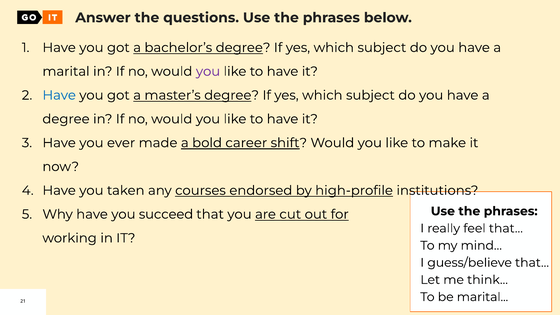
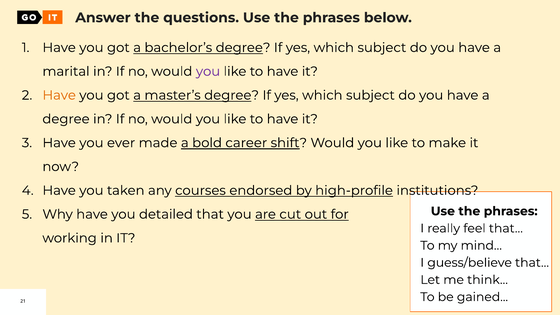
Have at (59, 95) colour: blue -> orange
succeed: succeed -> detailed
be marital: marital -> gained
